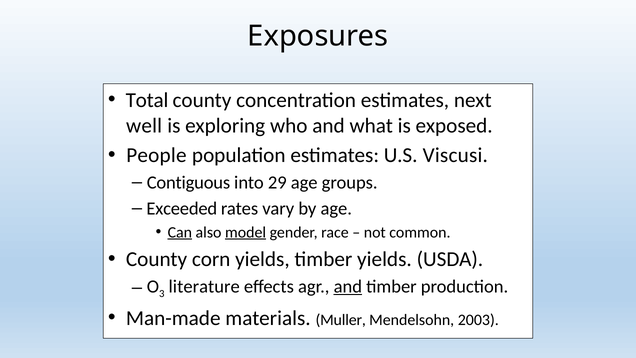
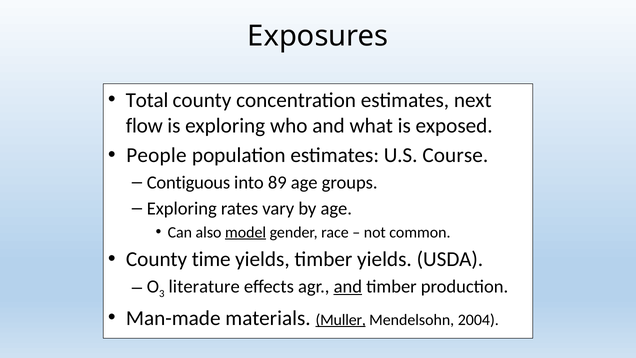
well: well -> flow
Viscusi: Viscusi -> Course
29: 29 -> 89
Exceeded at (182, 209): Exceeded -> Exploring
Can underline: present -> none
corn: corn -> time
Muller underline: none -> present
2003: 2003 -> 2004
